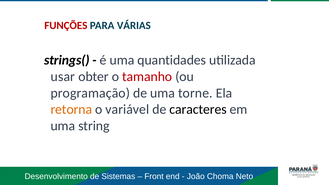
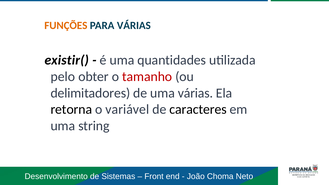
FUNÇÕES colour: red -> orange
strings(: strings( -> existir(
usar: usar -> pelo
programação: programação -> delimitadores
uma torne: torne -> várias
retorna colour: orange -> black
